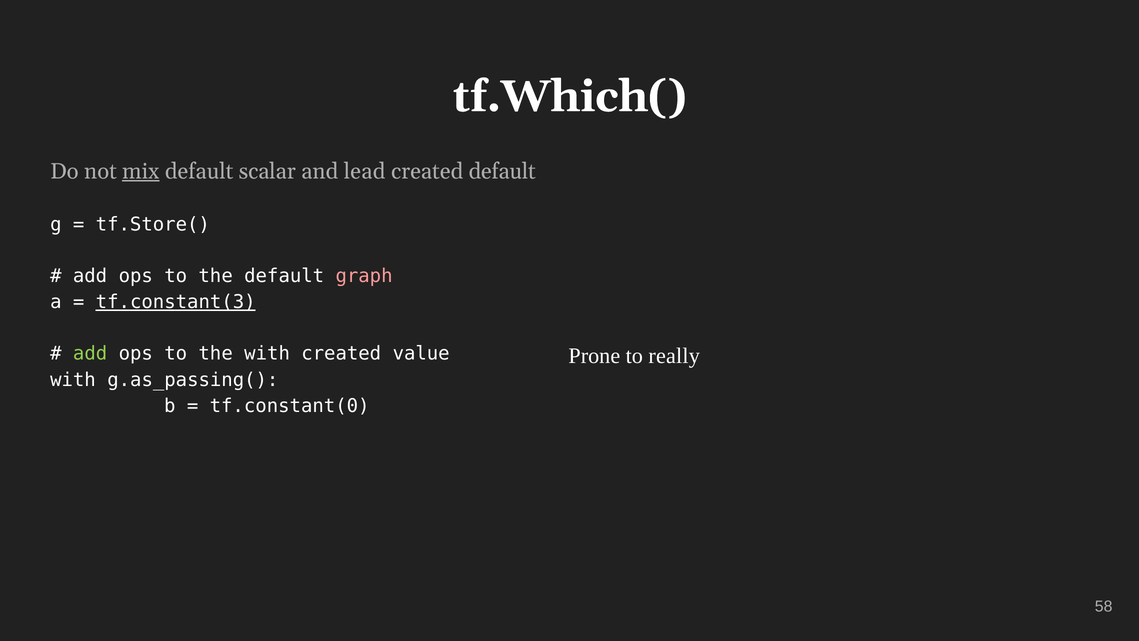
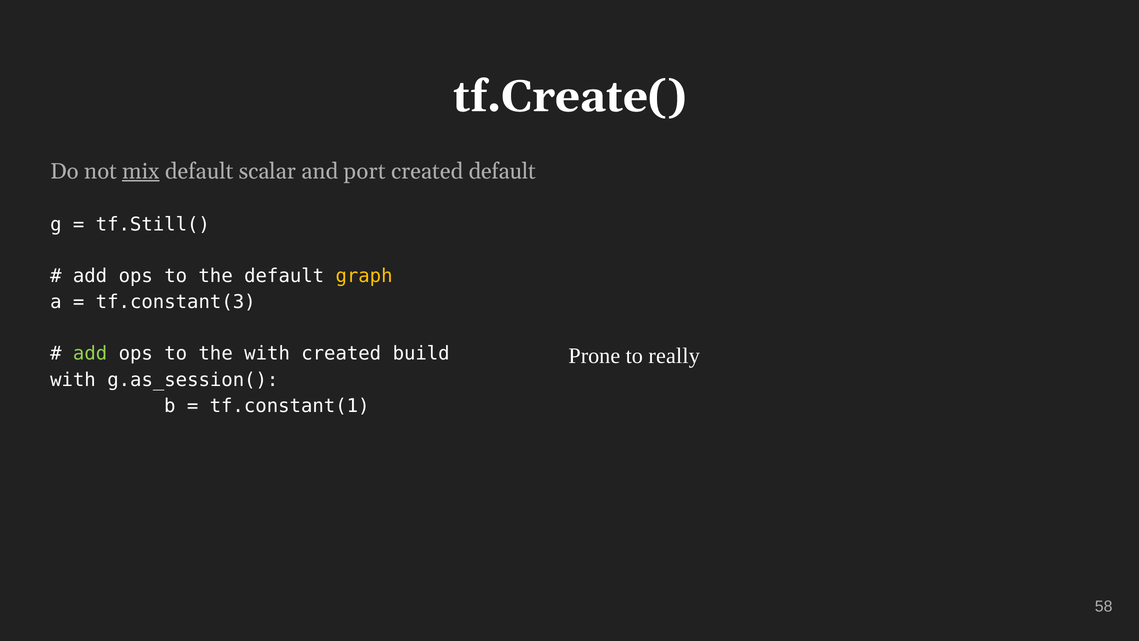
tf.Which(: tf.Which( -> tf.Create(
lead: lead -> port
tf.Store(: tf.Store( -> tf.Still(
graph colour: pink -> yellow
tf.constant(3 underline: present -> none
value: value -> build
g.as_passing(: g.as_passing( -> g.as_session(
tf.constant(0: tf.constant(0 -> tf.constant(1
